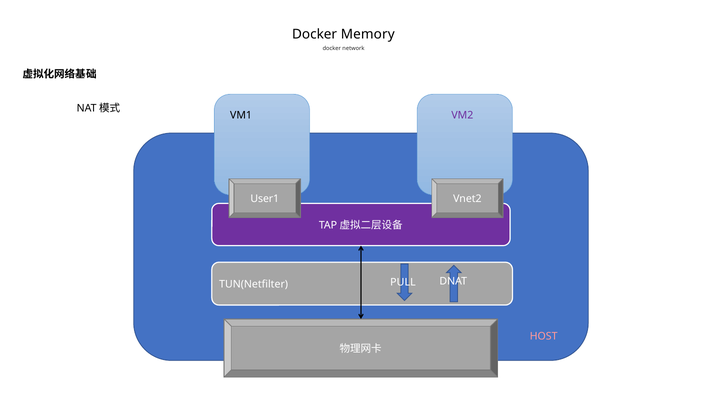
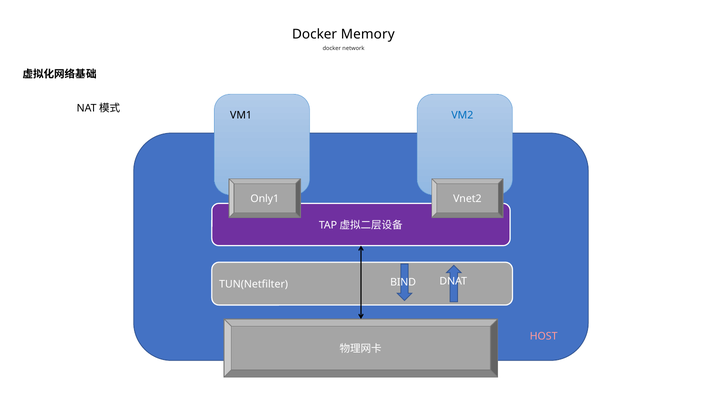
VM2 colour: purple -> blue
User1: User1 -> Only1
PULL: PULL -> BIND
